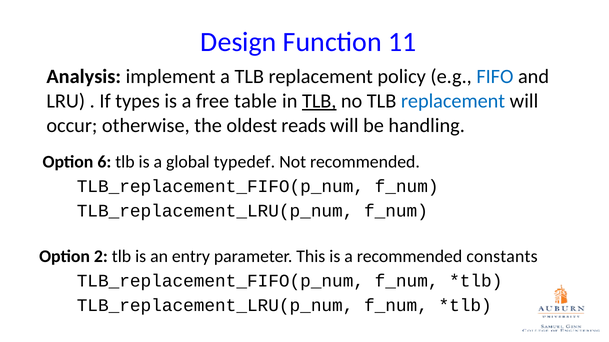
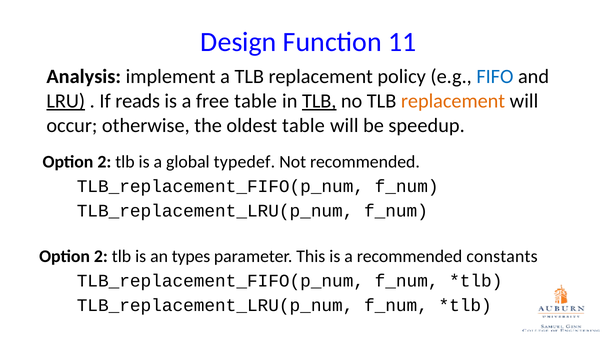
LRU underline: none -> present
types: types -> reads
replacement at (453, 101) colour: blue -> orange
oldest reads: reads -> table
handling: handling -> speedup
6 at (104, 162): 6 -> 2
entry: entry -> types
